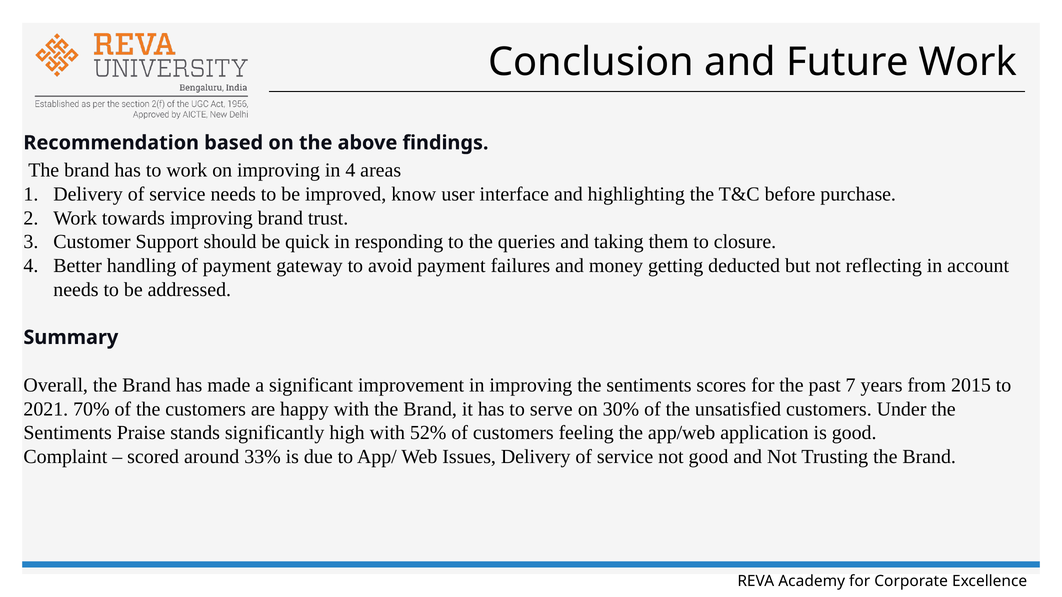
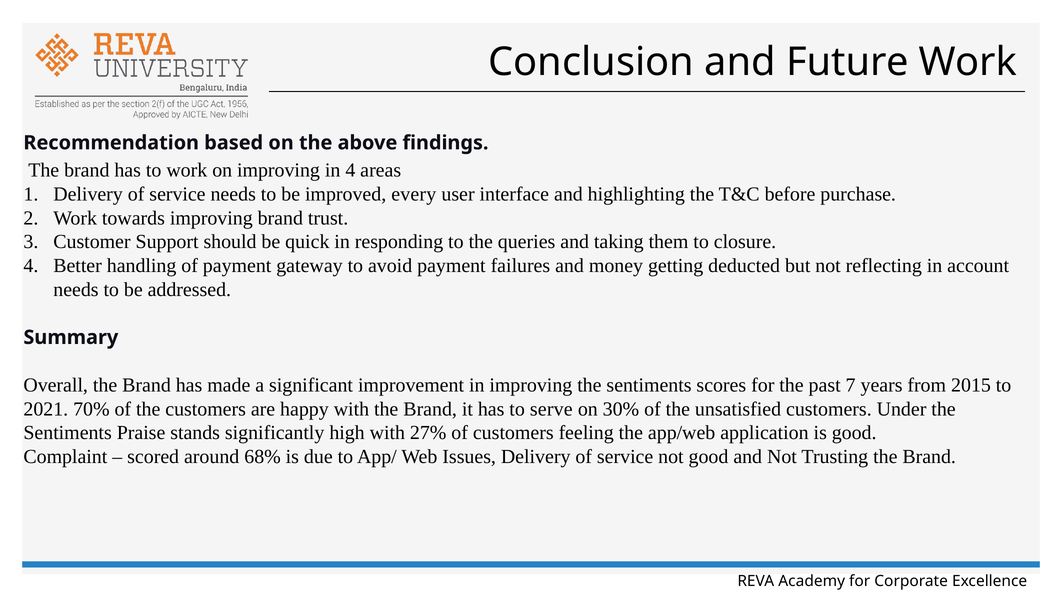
know: know -> every
52%: 52% -> 27%
33%: 33% -> 68%
